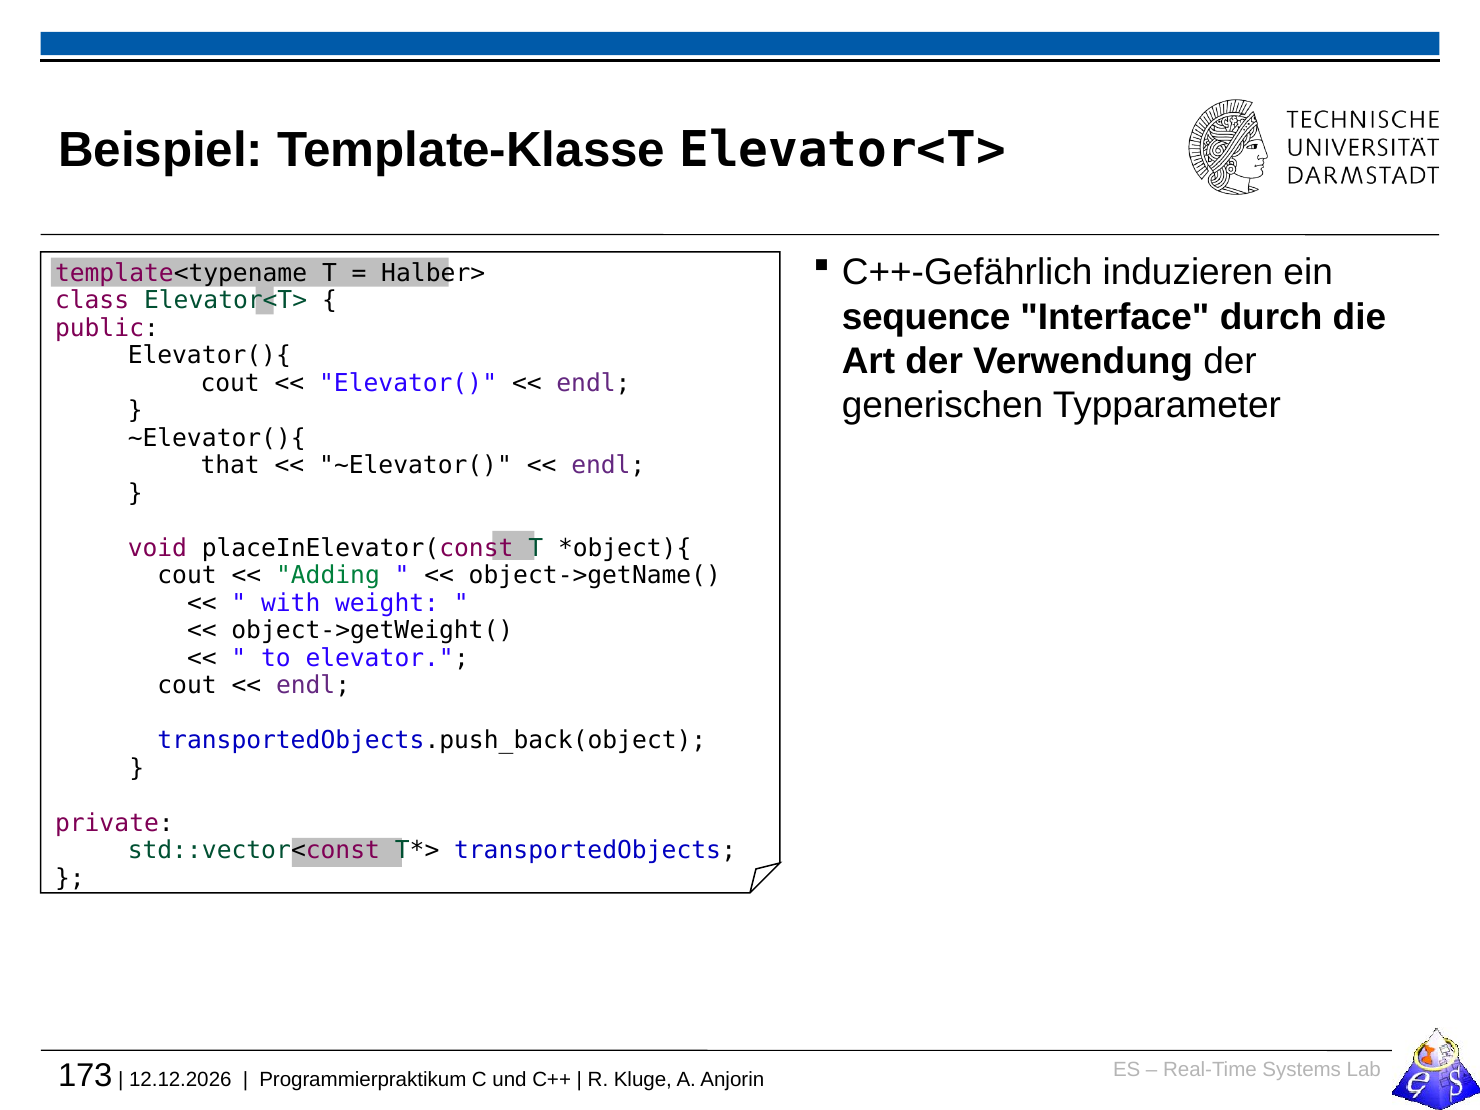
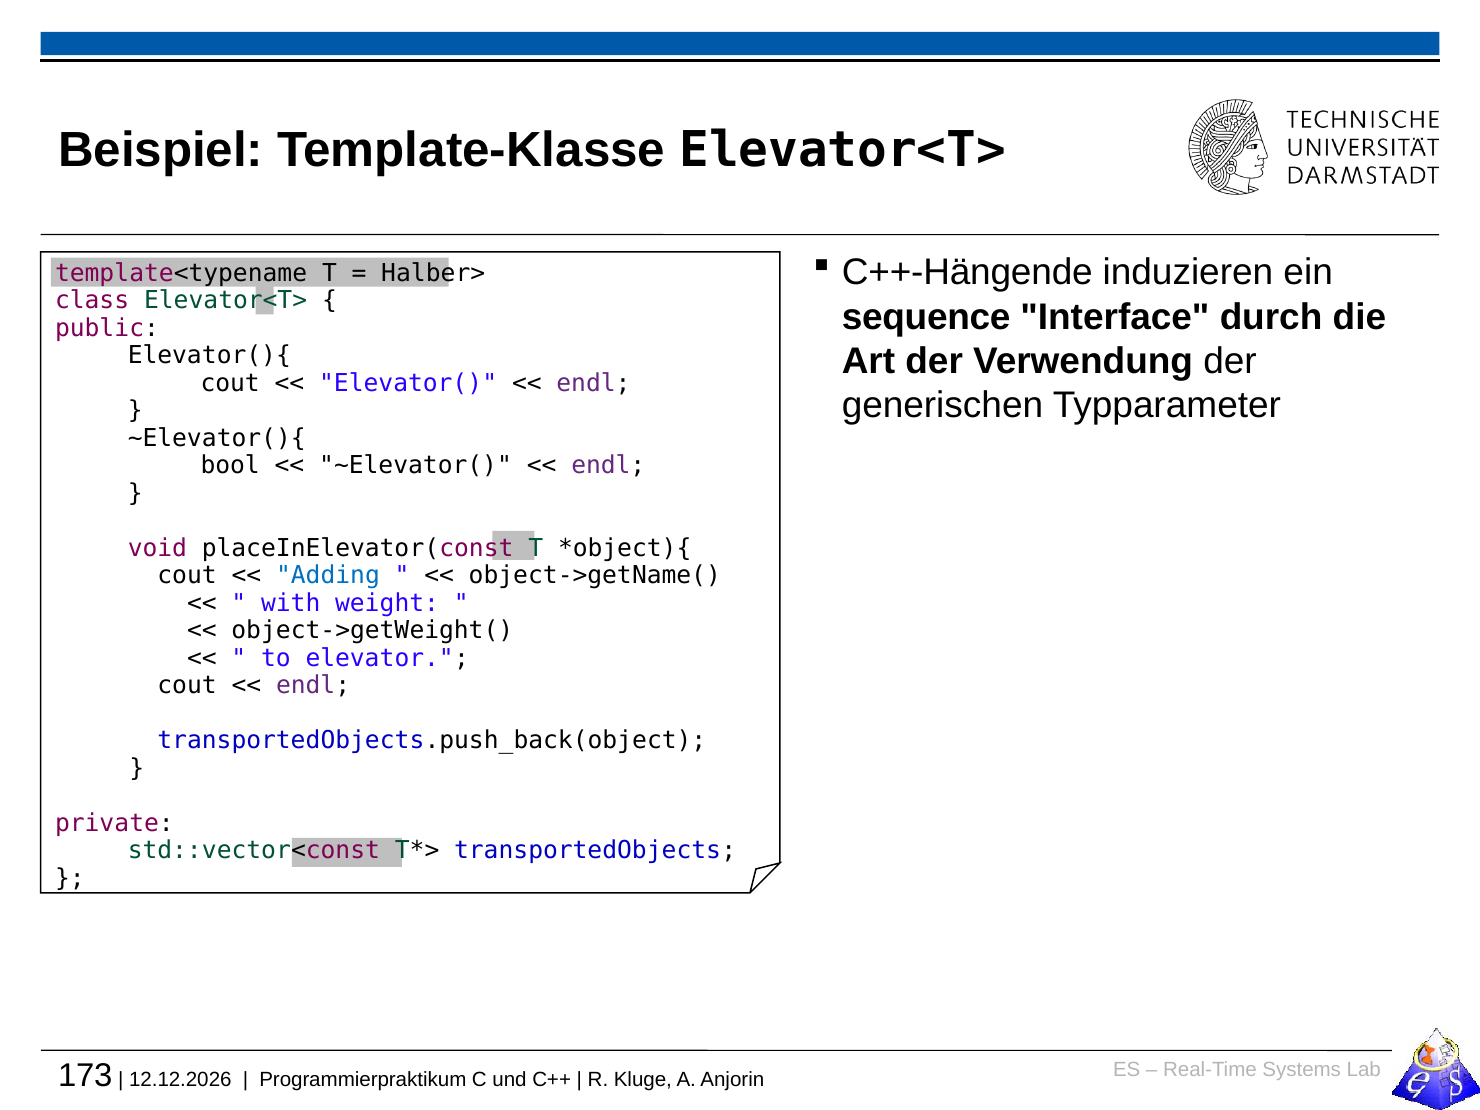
C++-Gefährlich: C++-Gefährlich -> C++-Hängende
that: that -> bool
Adding colour: green -> blue
